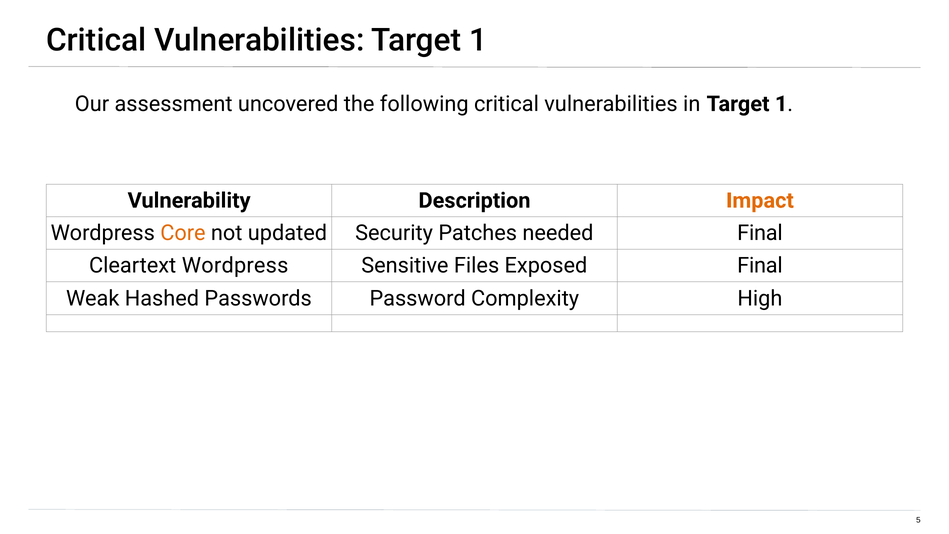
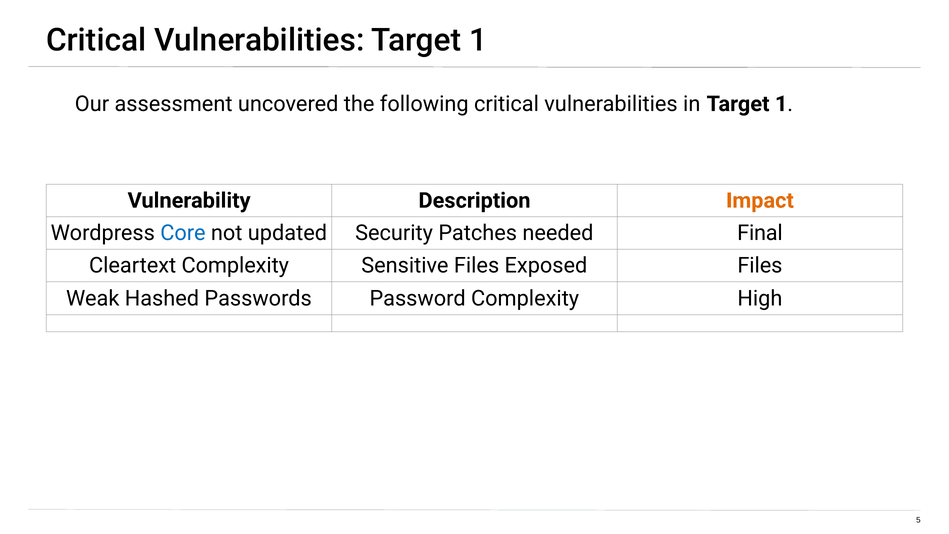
Core colour: orange -> blue
Cleartext Wordpress: Wordpress -> Complexity
Exposed Final: Final -> Files
